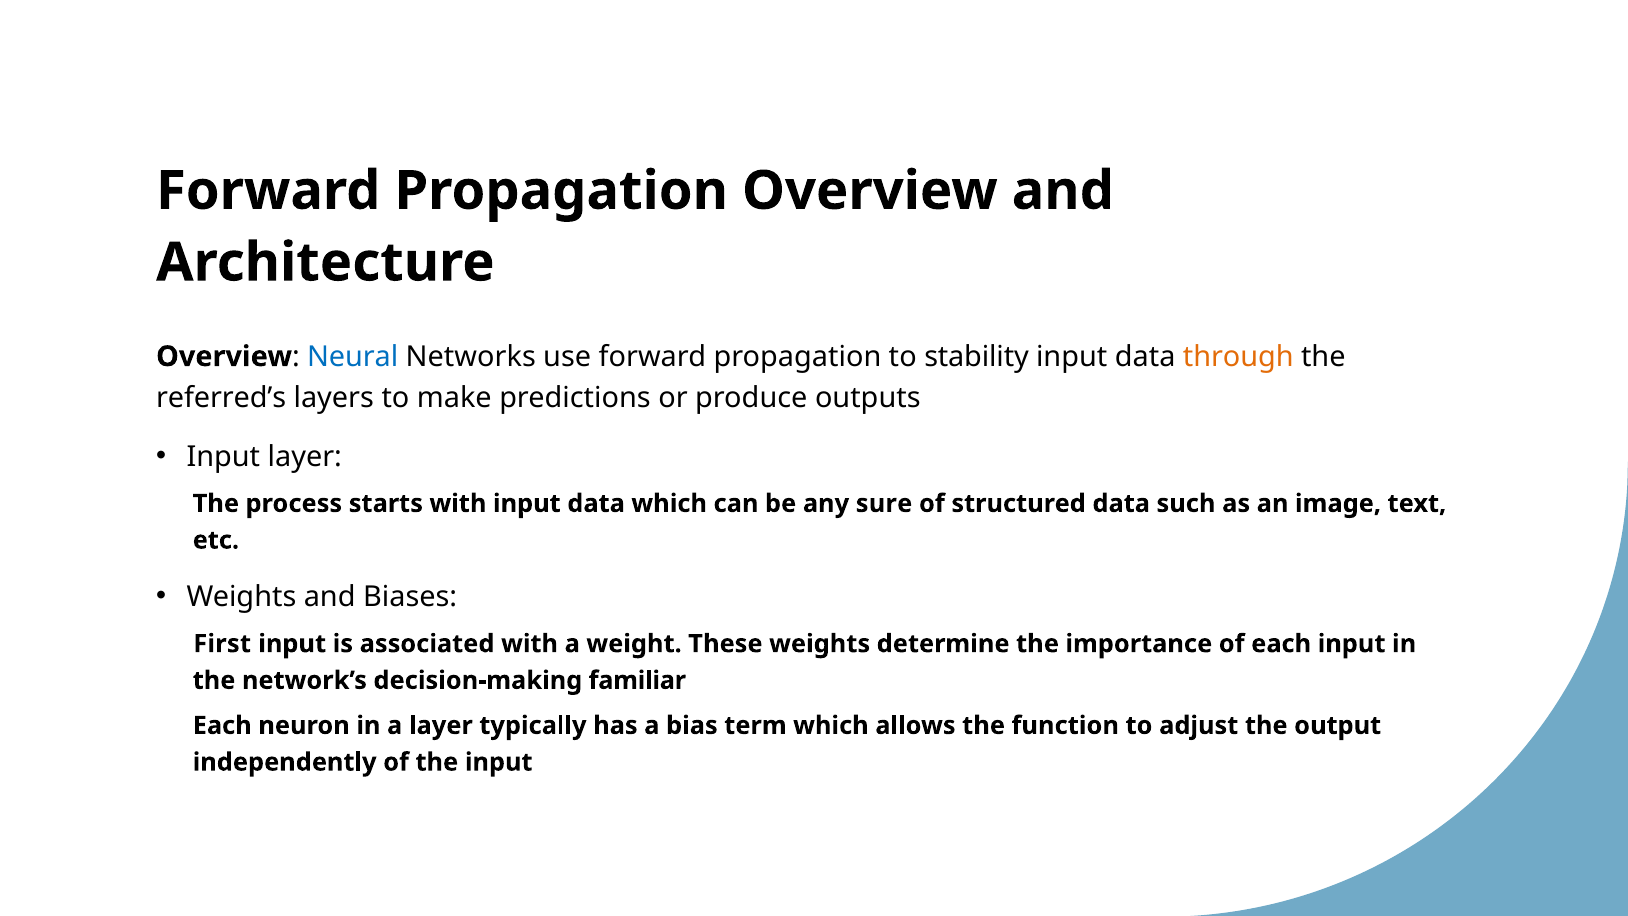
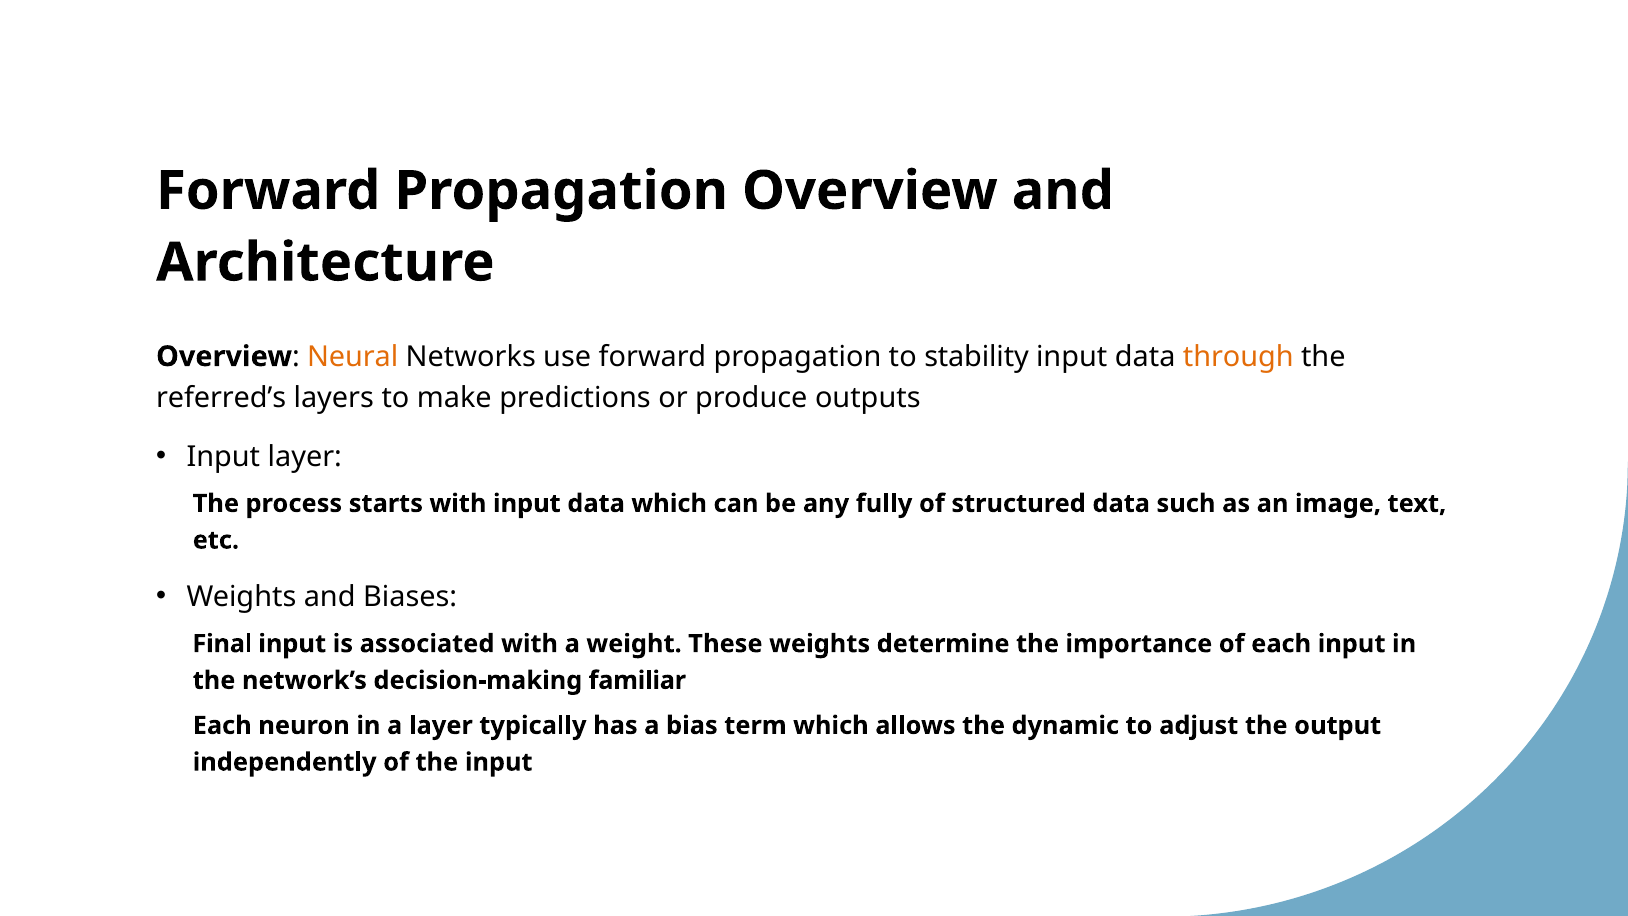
Neural colour: blue -> orange
sure: sure -> fully
First: First -> Final
function: function -> dynamic
